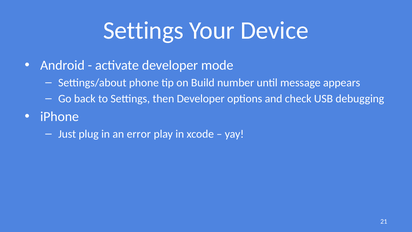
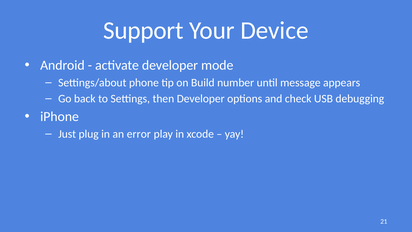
Settings at (143, 30): Settings -> Support
